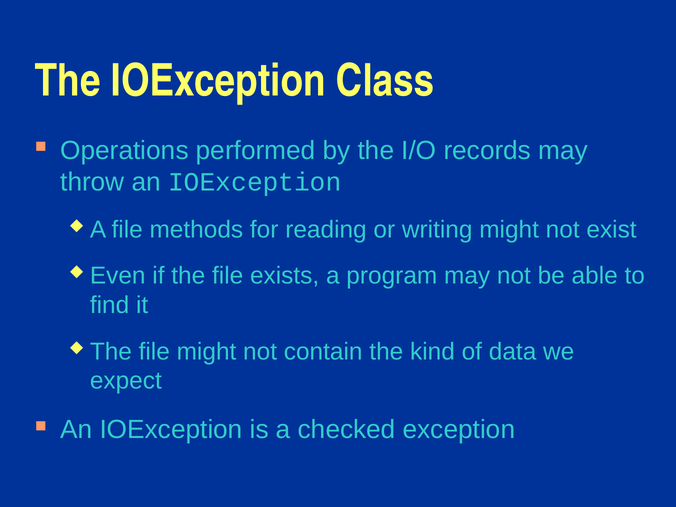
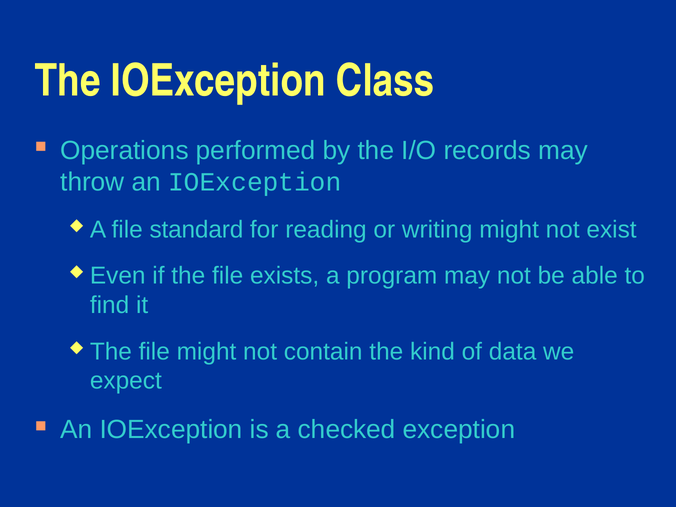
methods: methods -> standard
